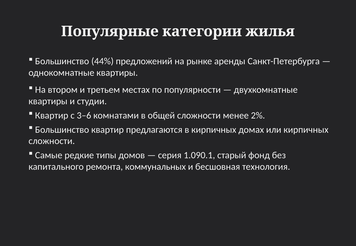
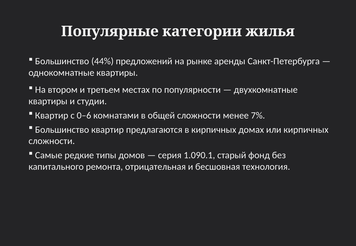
3–6: 3–6 -> 0–6
2%: 2% -> 7%
коммунальных: коммунальных -> отрицательная
